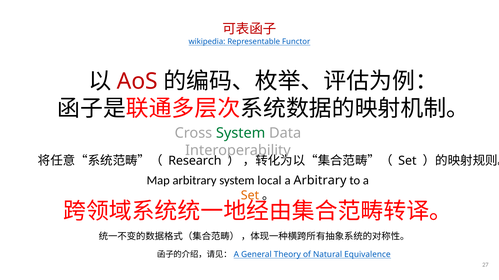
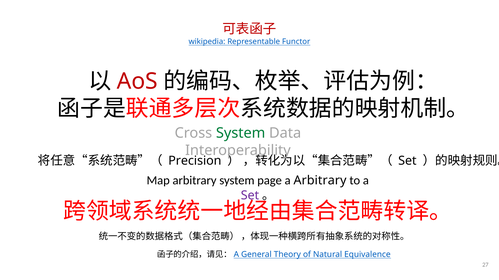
Research: Research -> Precision
local: local -> page
Set at (250, 196) colour: orange -> purple
